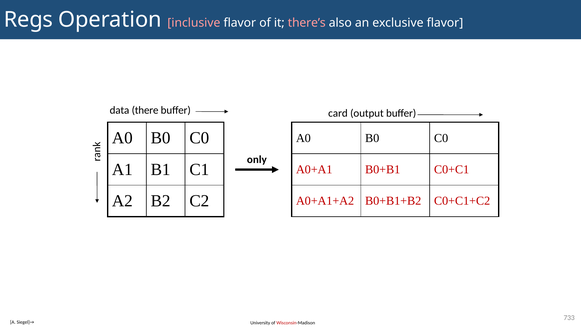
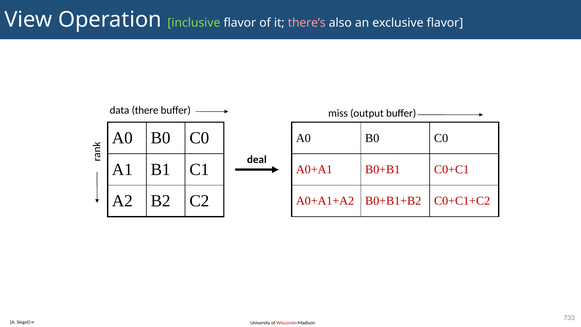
Regs: Regs -> View
inclusive colour: pink -> light green
card: card -> miss
only: only -> deal
